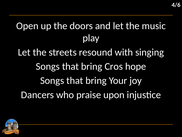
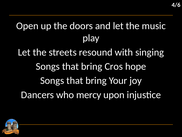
praise: praise -> mercy
